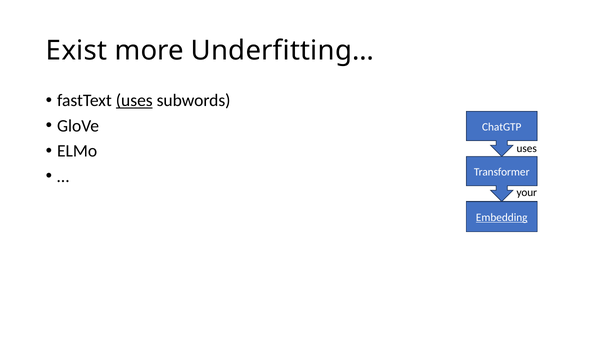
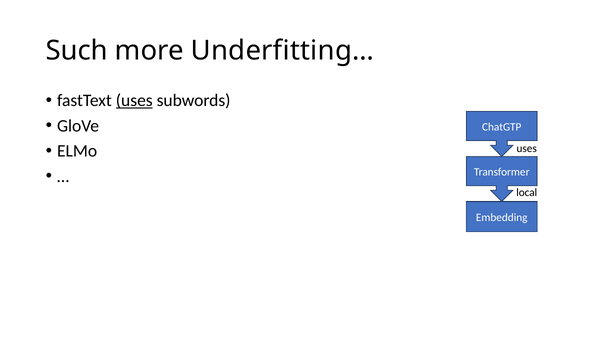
Exist: Exist -> Such
your: your -> local
Embedding underline: present -> none
